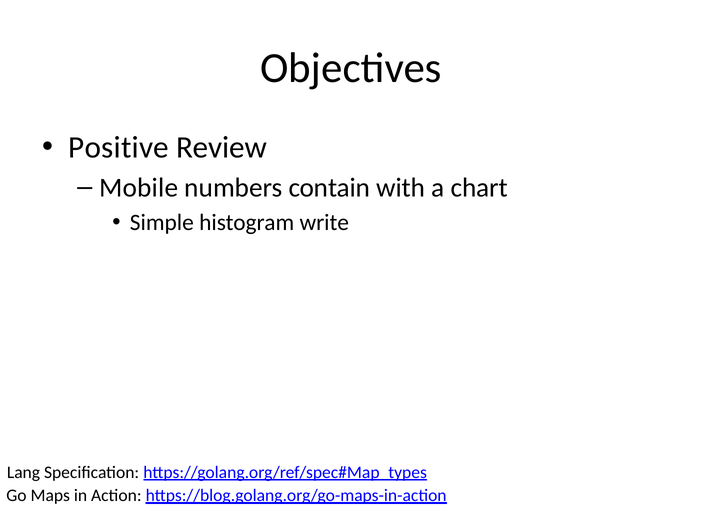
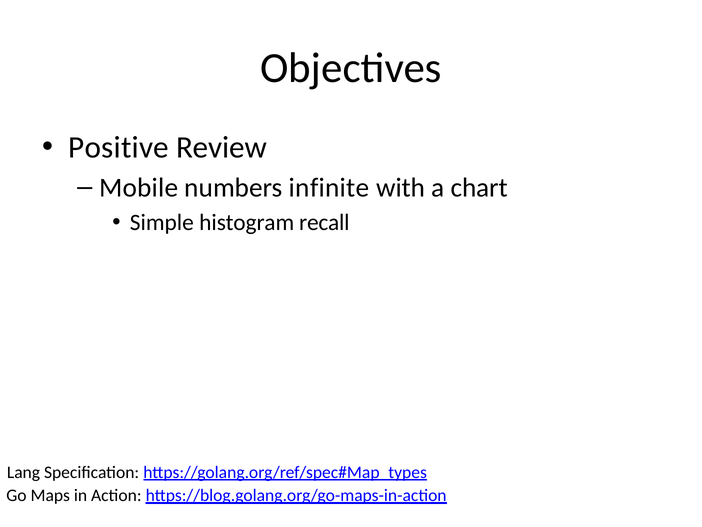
contain: contain -> infinite
write: write -> recall
